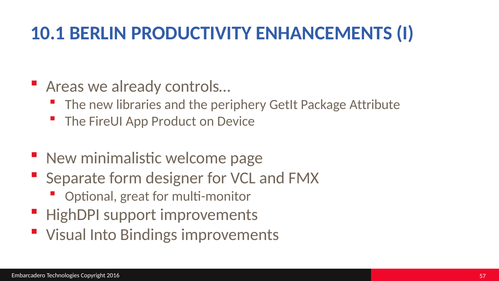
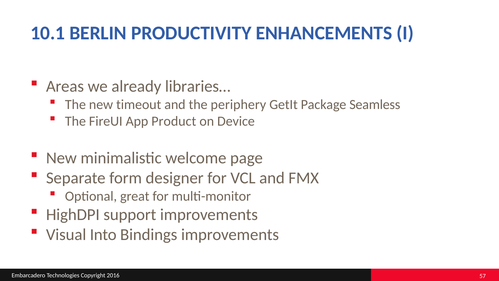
controls…: controls… -> libraries…
libraries: libraries -> timeout
Attribute: Attribute -> Seamless
